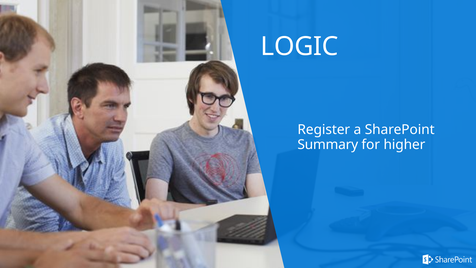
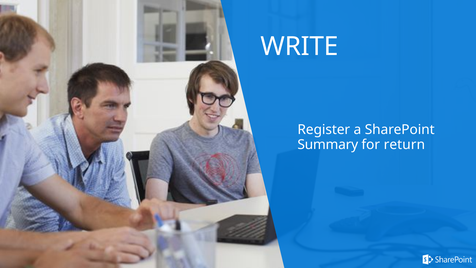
LOGIC: LOGIC -> WRITE
higher: higher -> return
